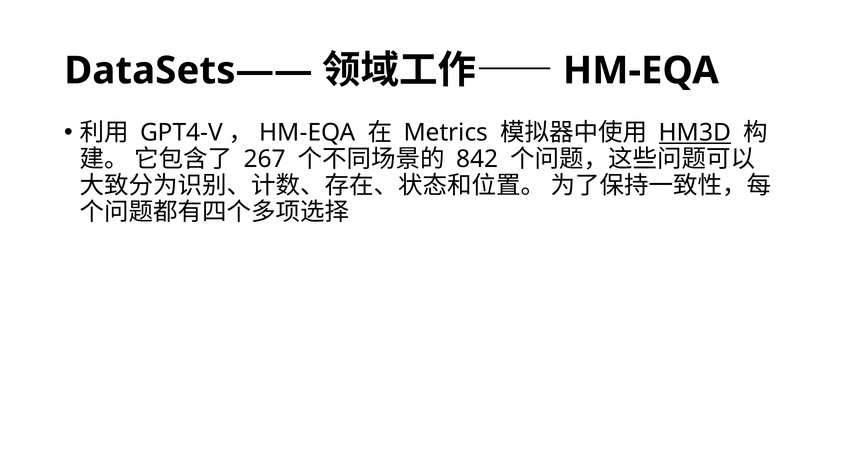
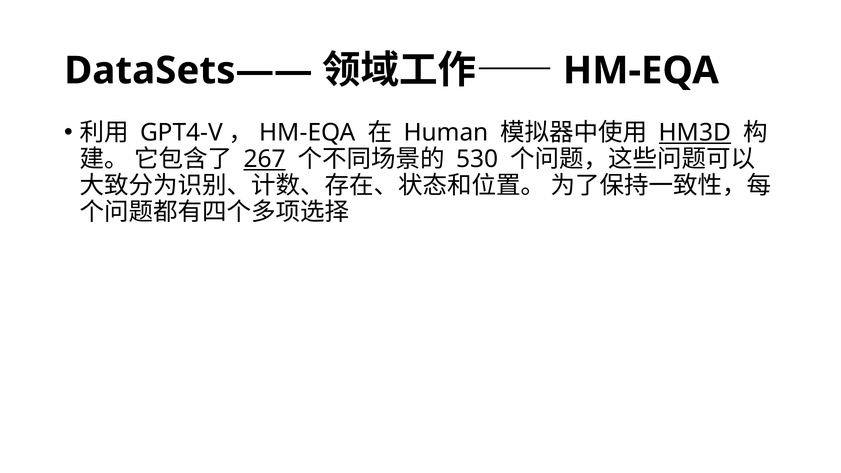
Metrics: Metrics -> Human
267 underline: none -> present
842: 842 -> 530
